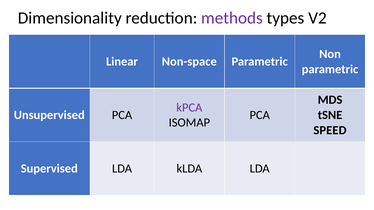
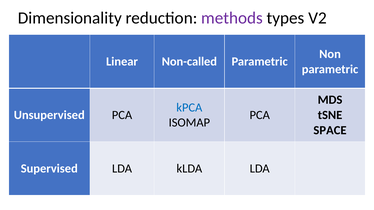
Non-space: Non-space -> Non-called
kPCA colour: purple -> blue
SPEED: SPEED -> SPACE
